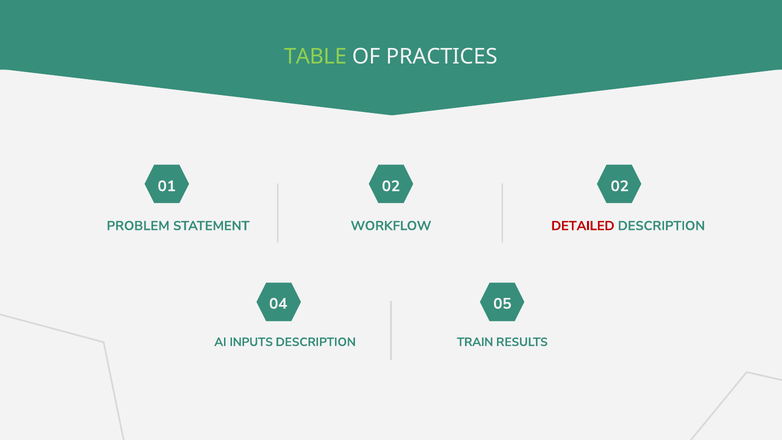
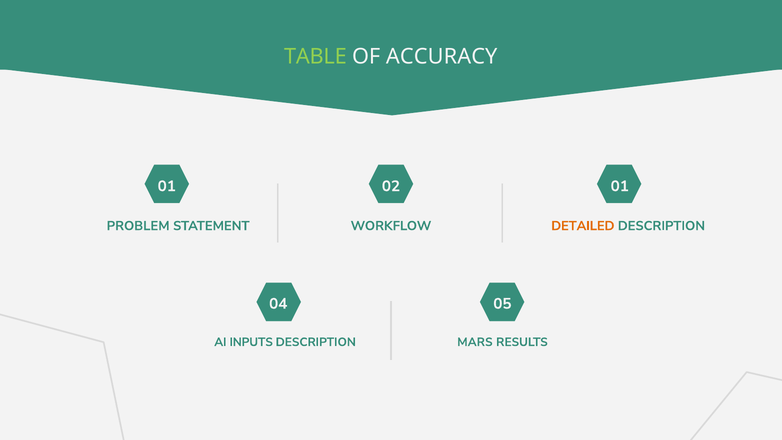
PRACTICES: PRACTICES -> ACCURACY
02 02: 02 -> 01
DETAILED colour: red -> orange
TRAIN: TRAIN -> MARS
